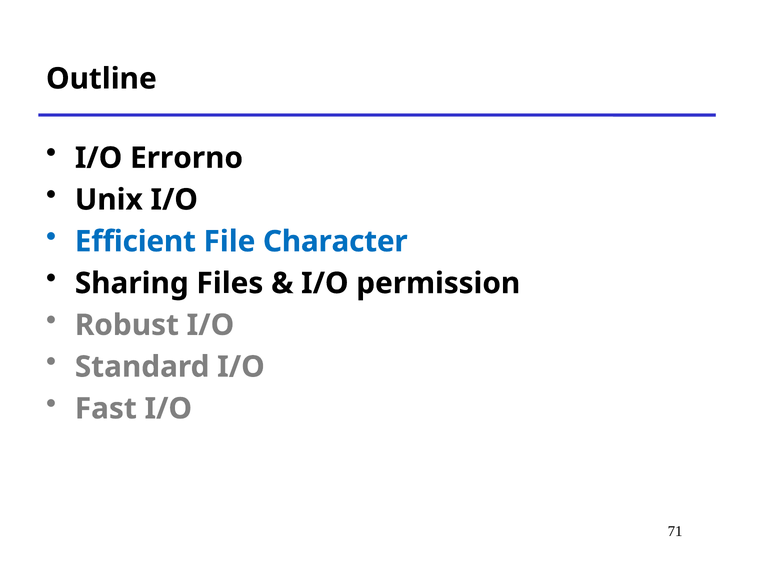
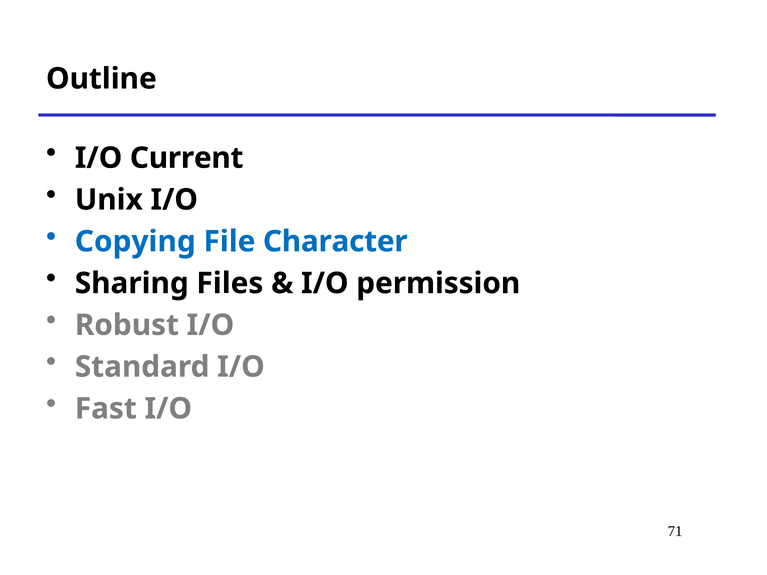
Errorno: Errorno -> Current
Efficient: Efficient -> Copying
